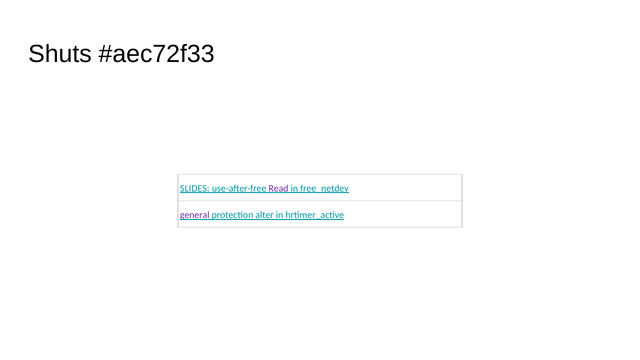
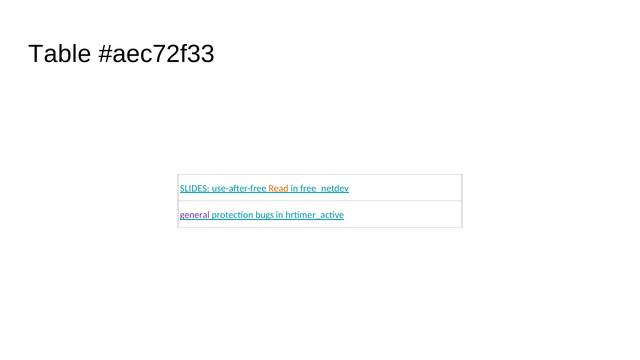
Shuts: Shuts -> Table
Read colour: purple -> orange
alter: alter -> bugs
